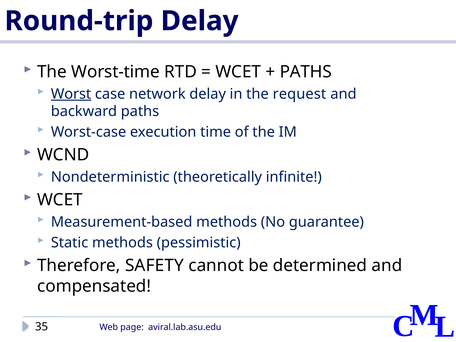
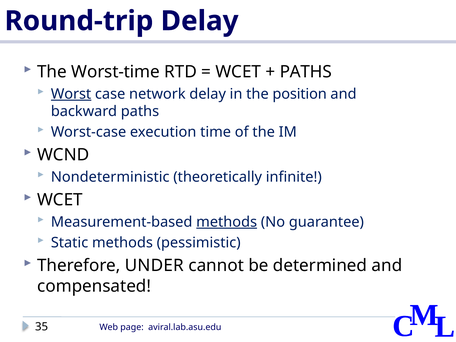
request: request -> position
methods at (227, 222) underline: none -> present
SAFETY: SAFETY -> UNDER
